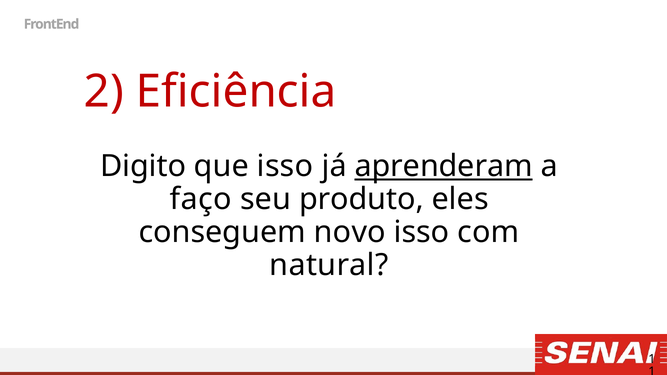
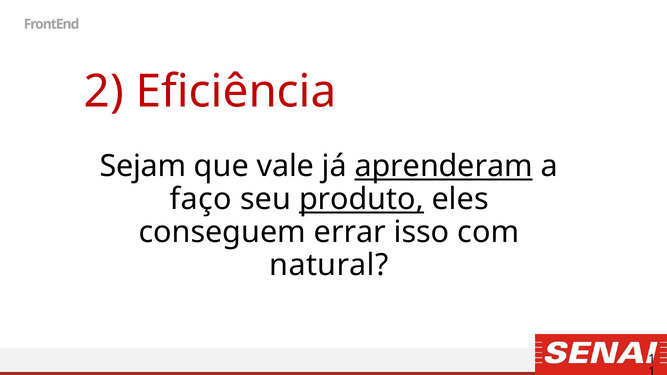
Digito: Digito -> Sejam
que isso: isso -> vale
produto underline: none -> present
novo: novo -> errar
